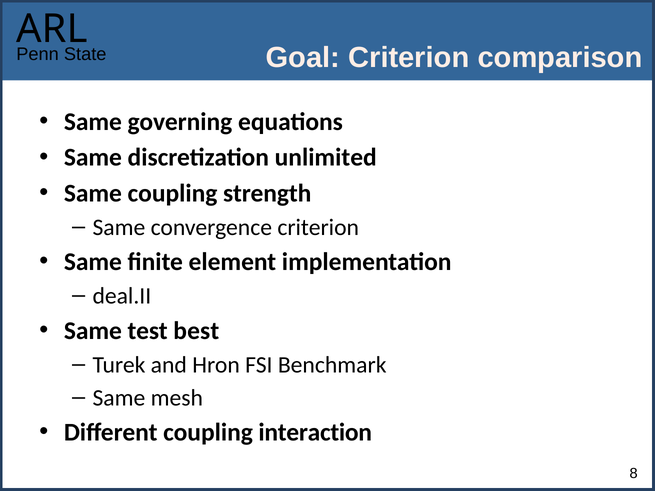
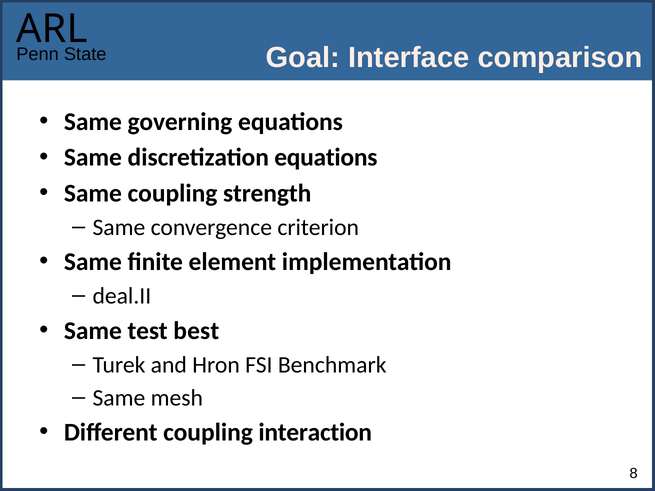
Goal Criterion: Criterion -> Interface
discretization unlimited: unlimited -> equations
